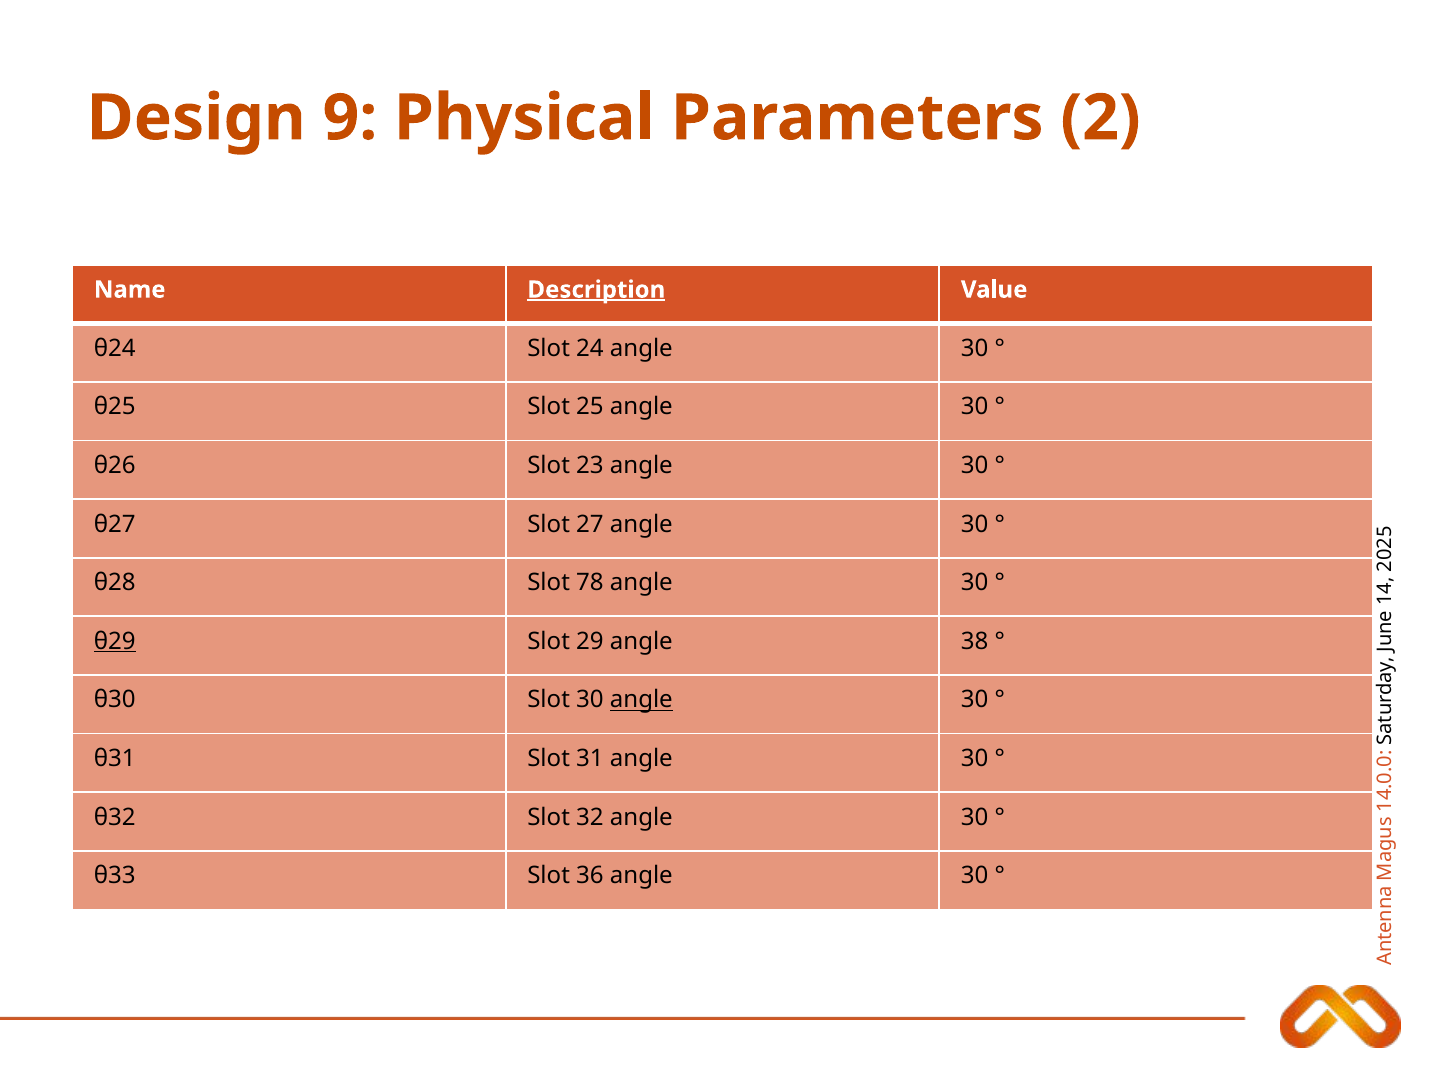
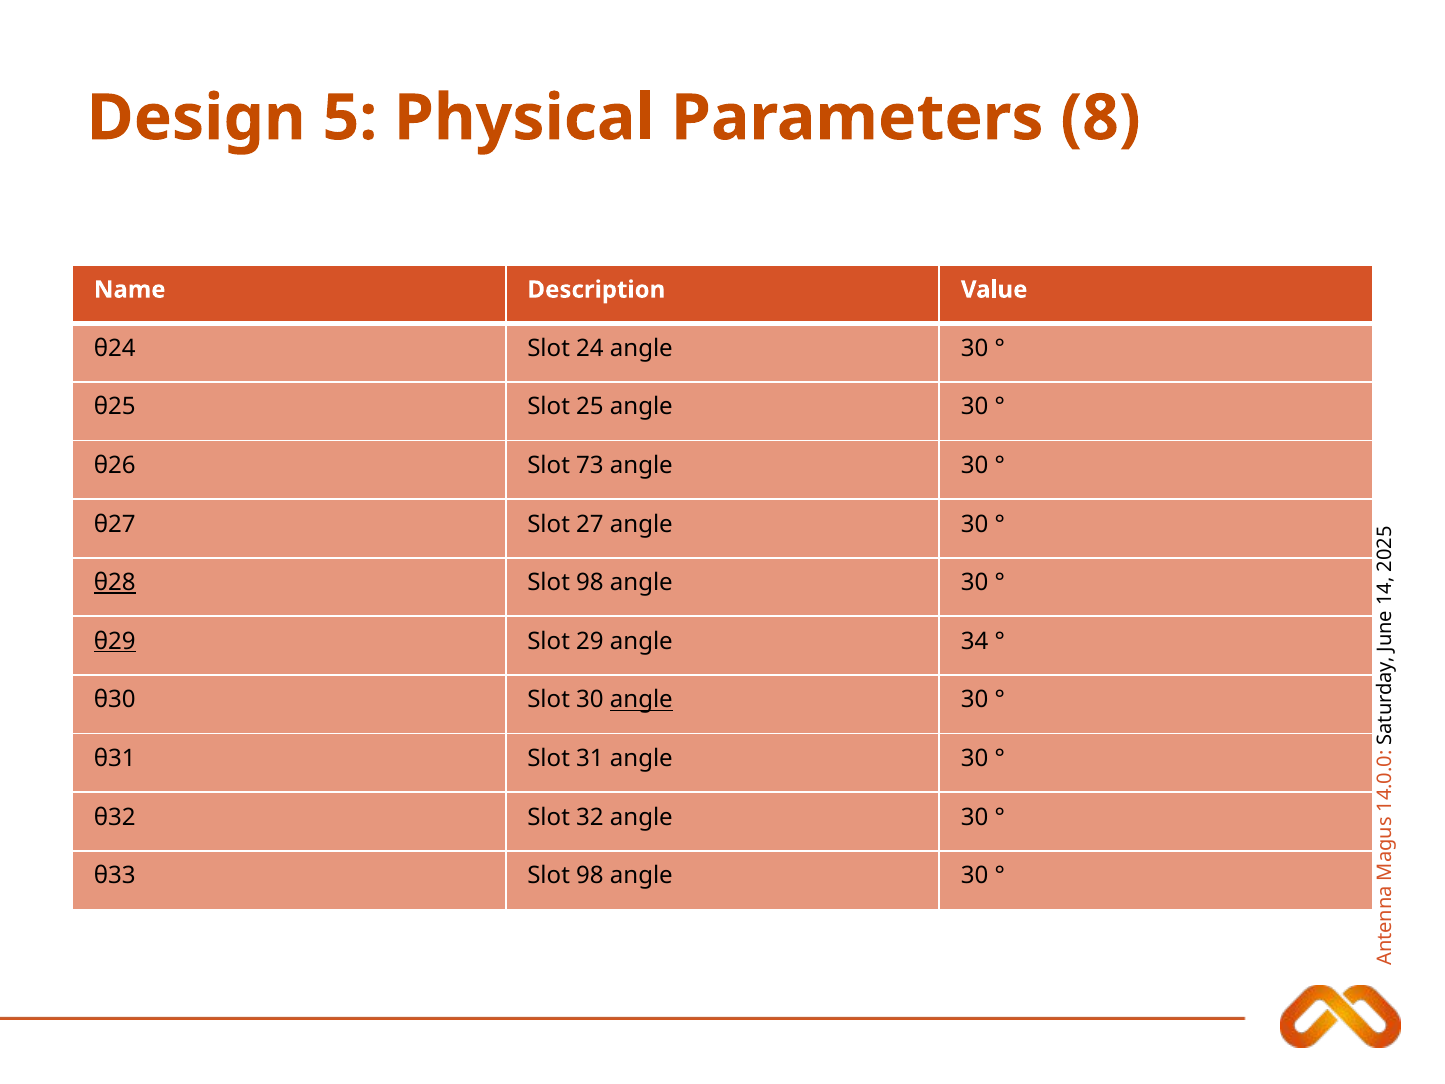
Design 9: 9 -> 5
Parameters 2: 2 -> 8
Description underline: present -> none
23: 23 -> 73
θ28 underline: none -> present
78 at (590, 583): 78 -> 98
38: 38 -> 34
θ33 Slot 36: 36 -> 98
